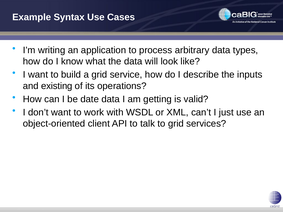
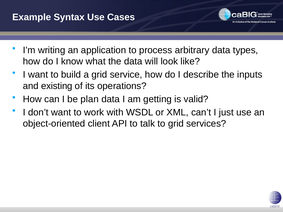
date: date -> plan
